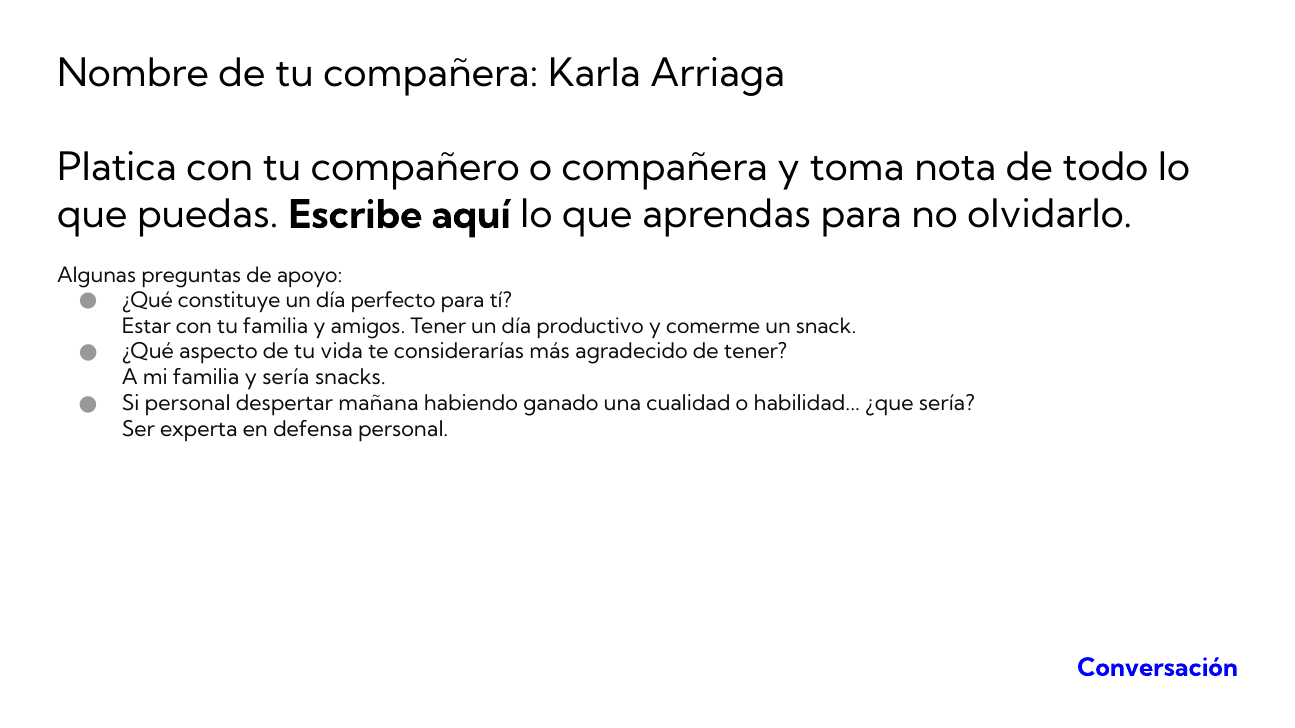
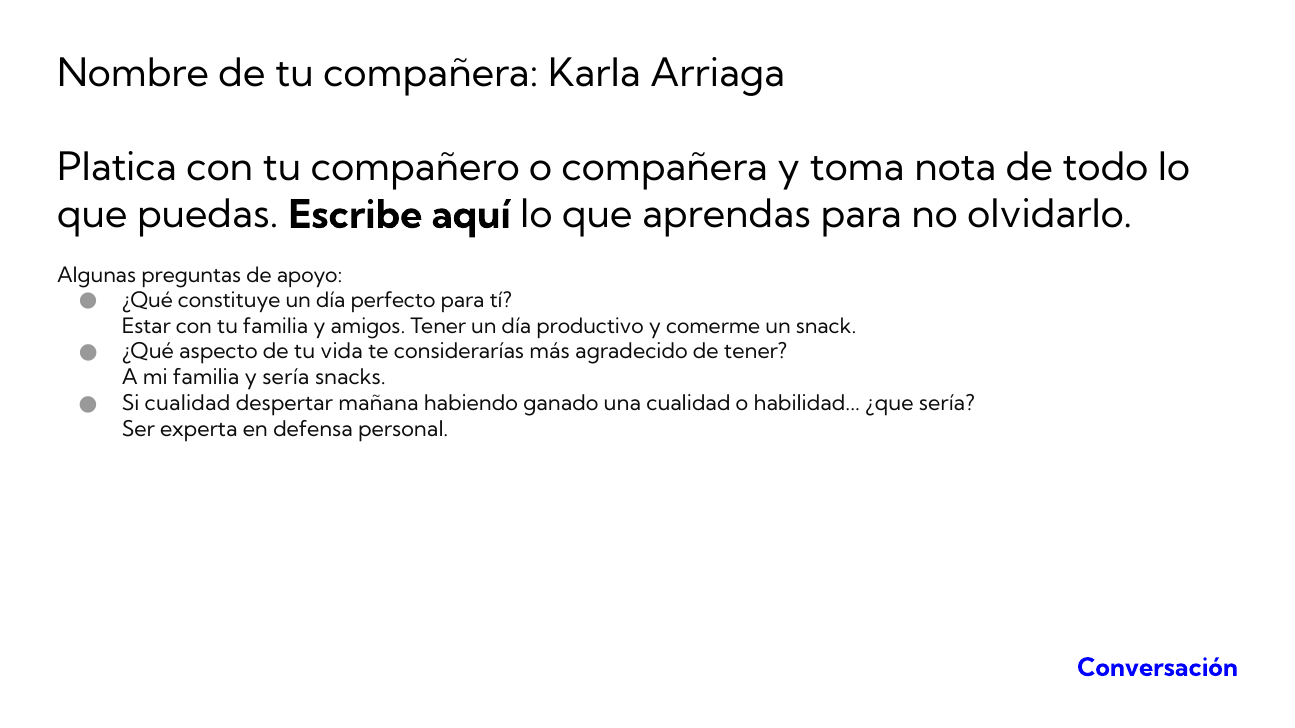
Si personal: personal -> cualidad
